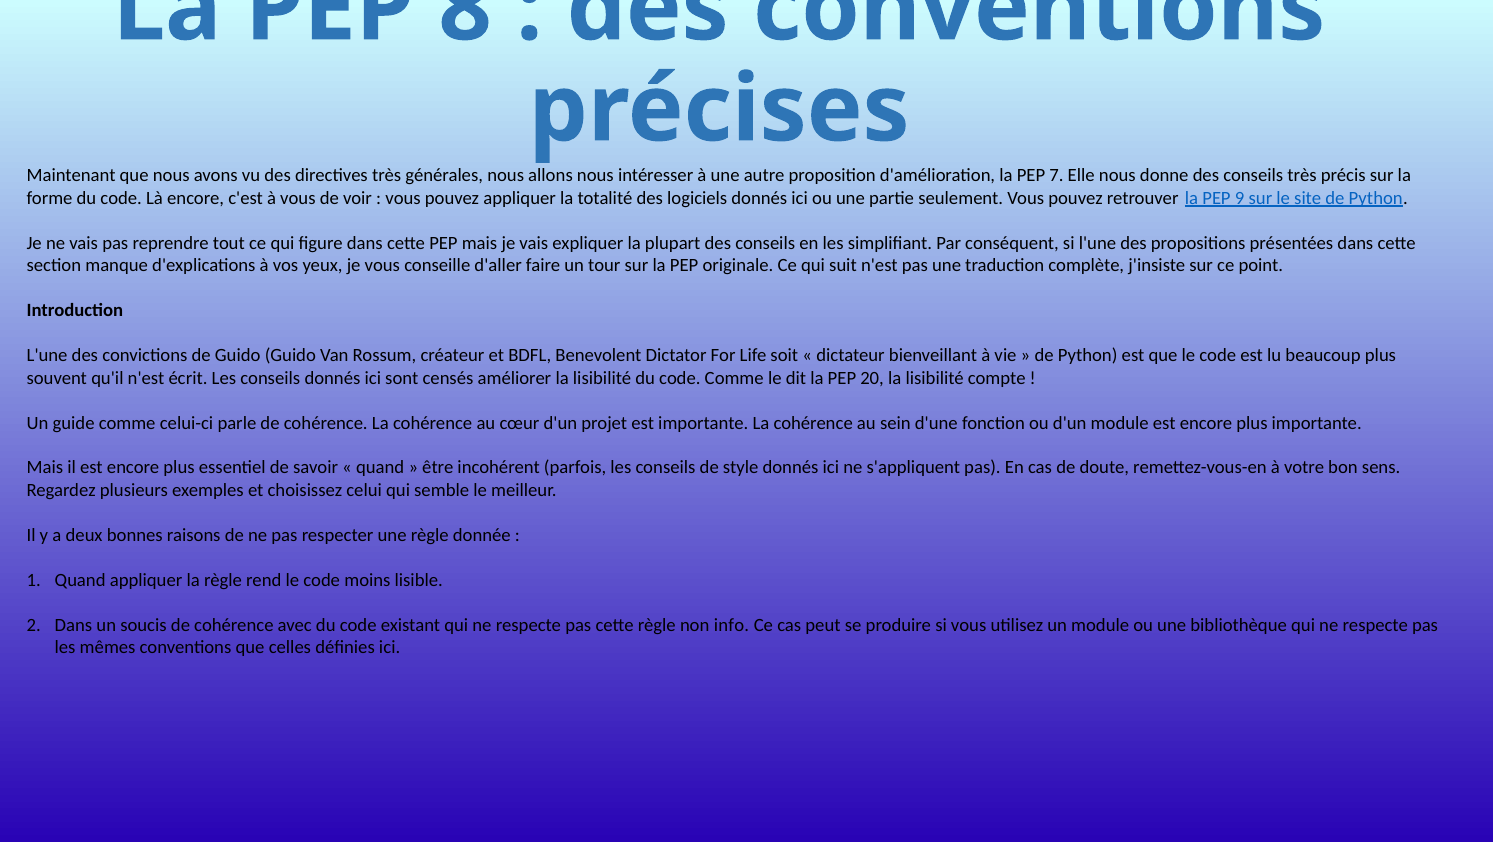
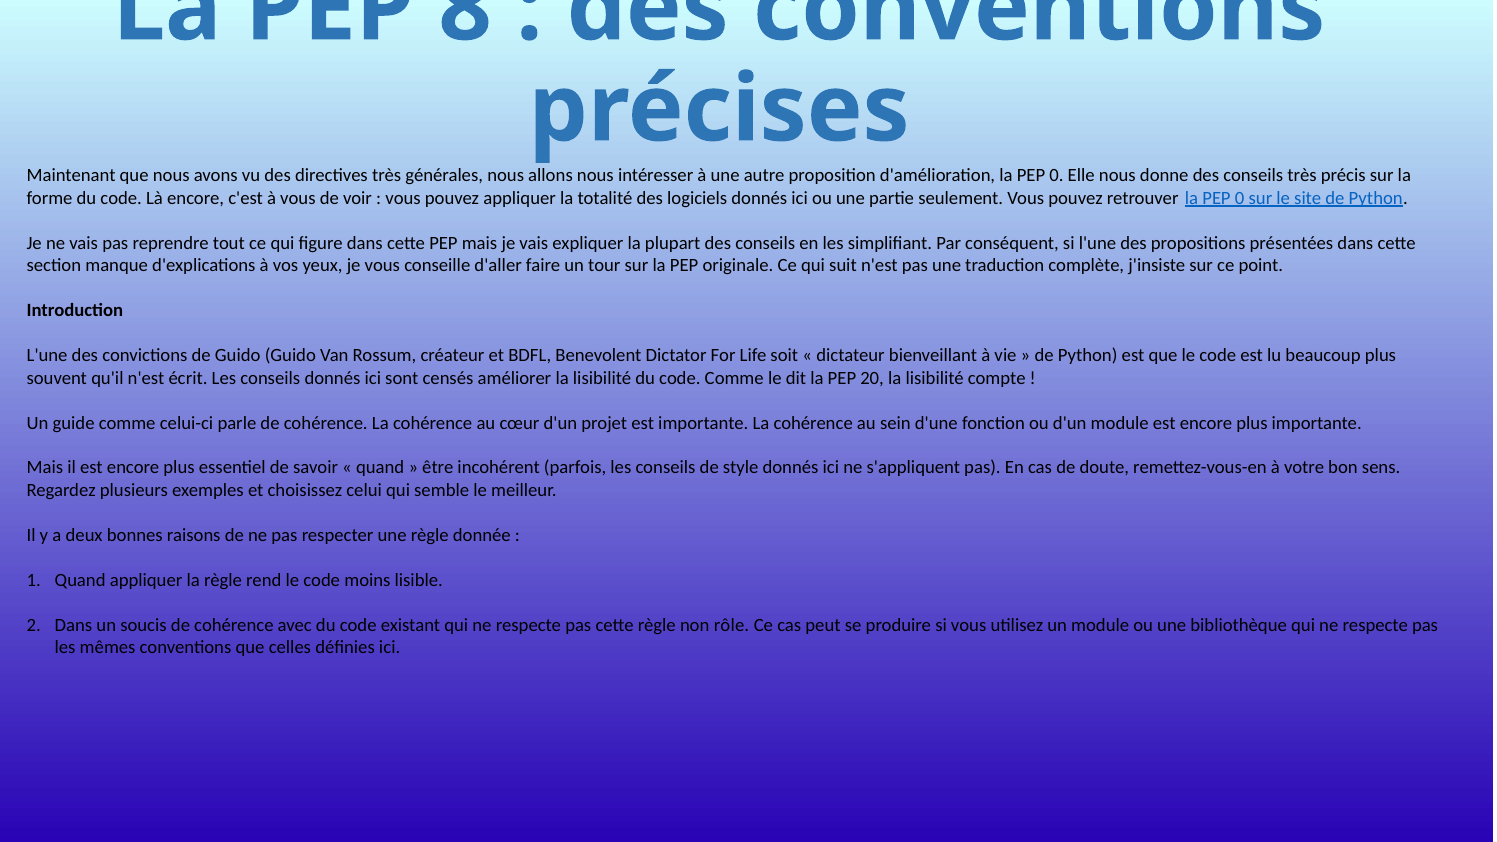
d'amélioration la PEP 7: 7 -> 0
retrouver la PEP 9: 9 -> 0
info: info -> rôle
